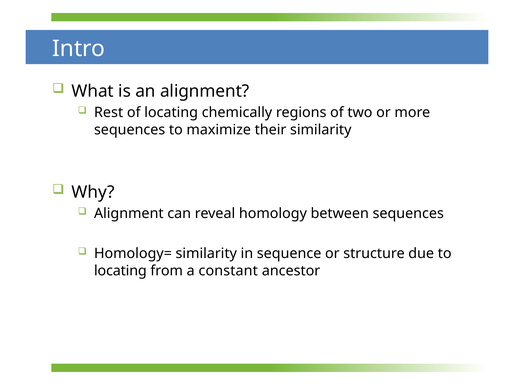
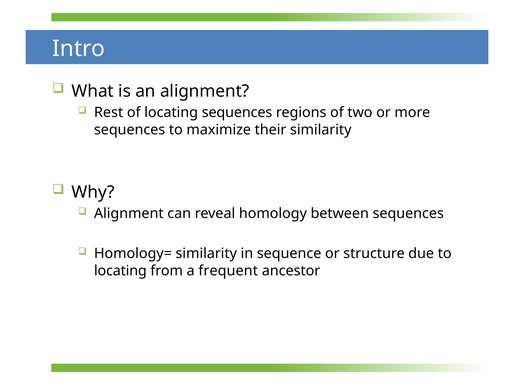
locating chemically: chemically -> sequences
constant: constant -> frequent
